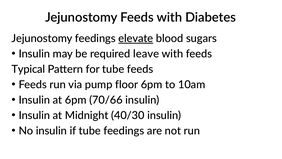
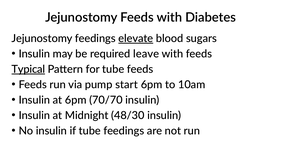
Typical underline: none -> present
floor: floor -> start
70/66: 70/66 -> 70/70
40/30: 40/30 -> 48/30
